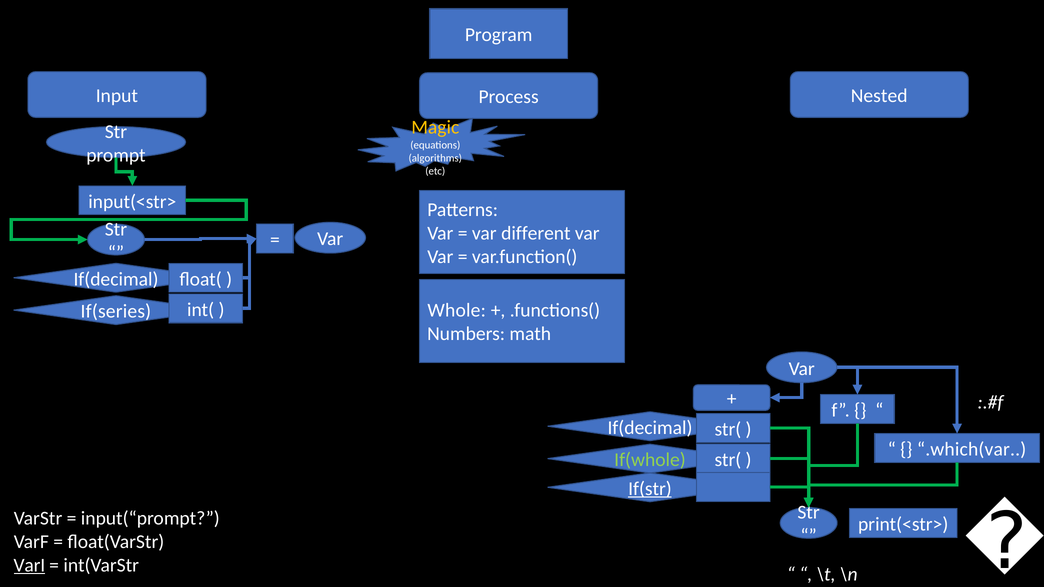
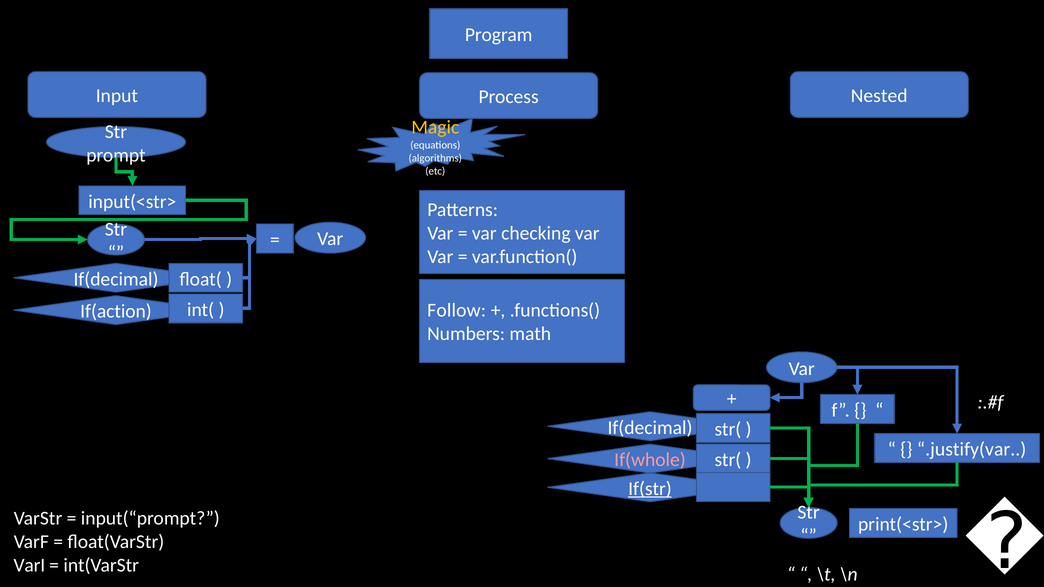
different: different -> checking
Whole: Whole -> Follow
If(series: If(series -> If(action
.which(var: .which(var -> .justify(var
If(whole colour: light green -> pink
VarI underline: present -> none
